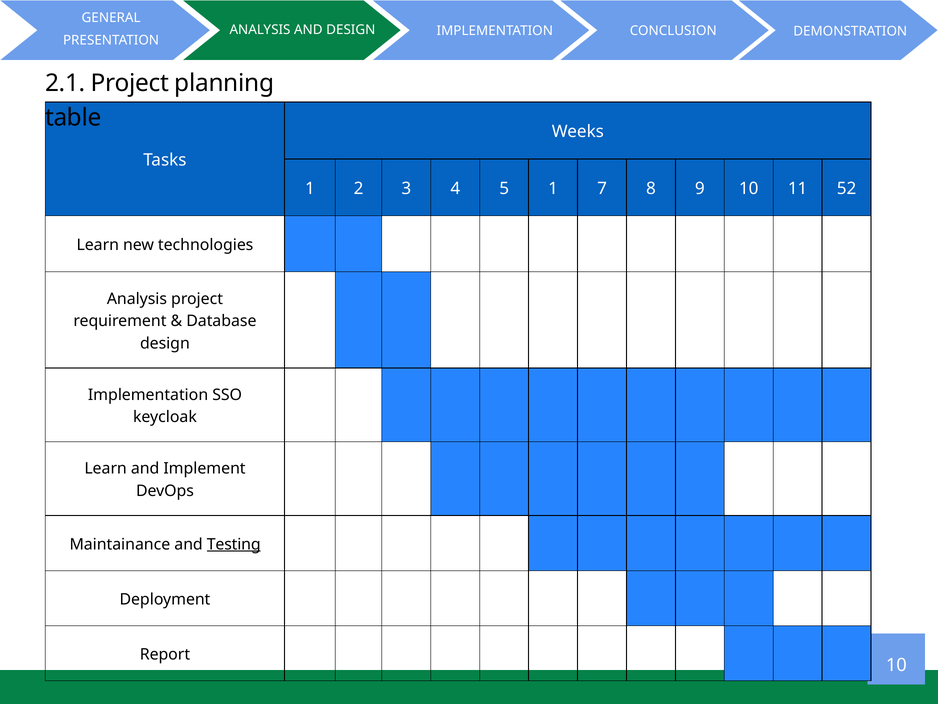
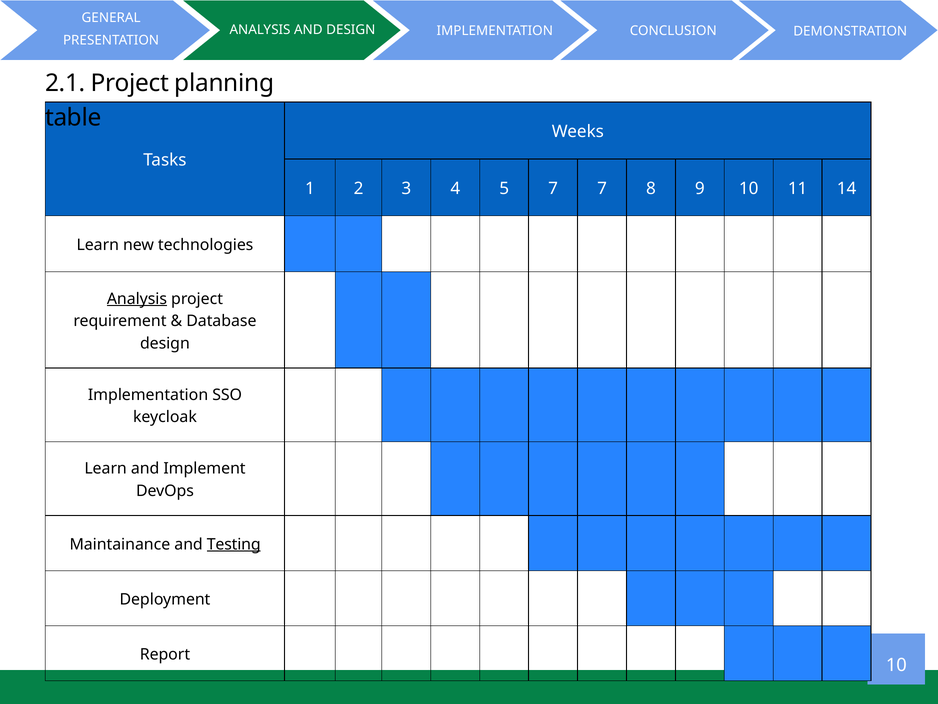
5 1: 1 -> 7
52: 52 -> 14
Analysis at (137, 299) underline: none -> present
